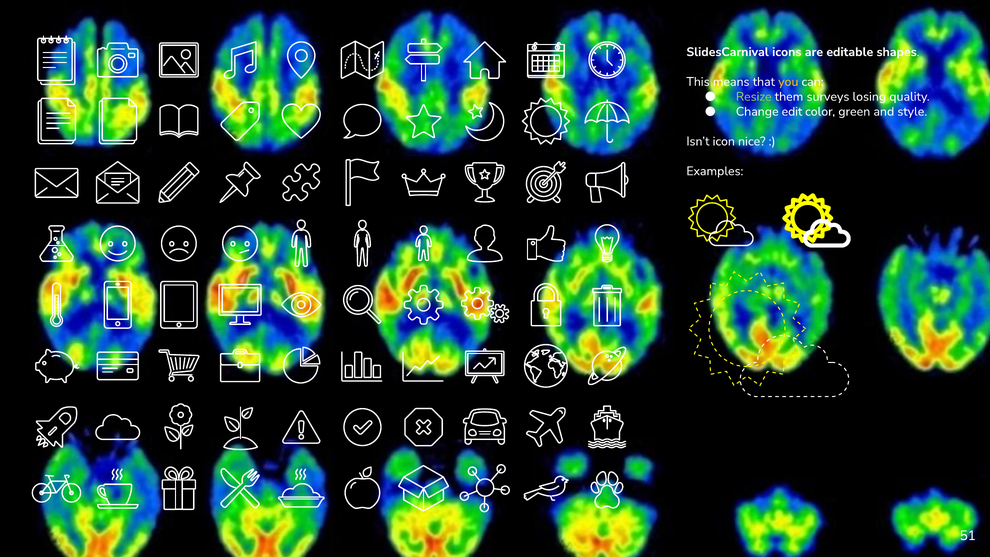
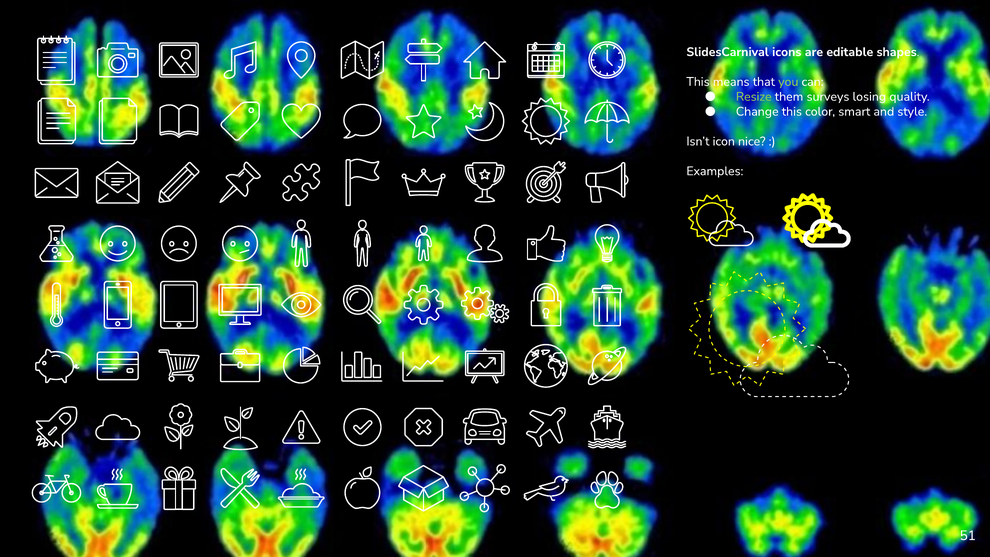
you colour: yellow -> light green
Change edit: edit -> this
green: green -> smart
